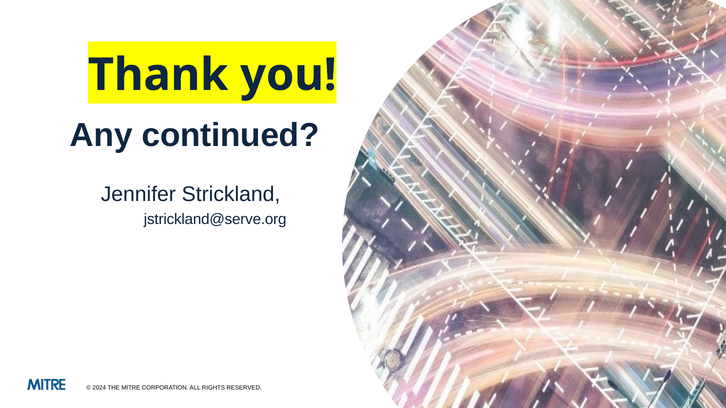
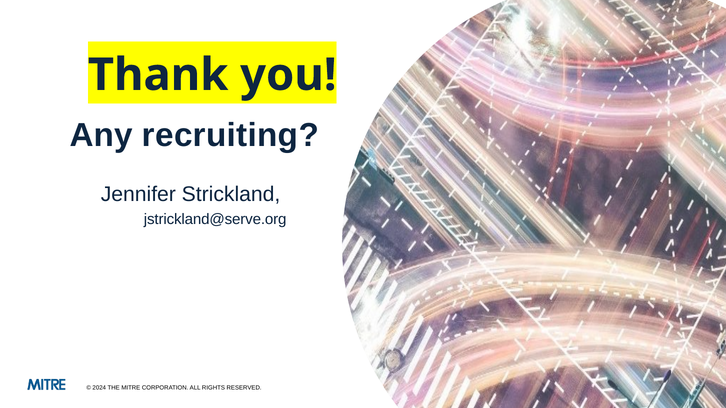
continued: continued -> recruiting
